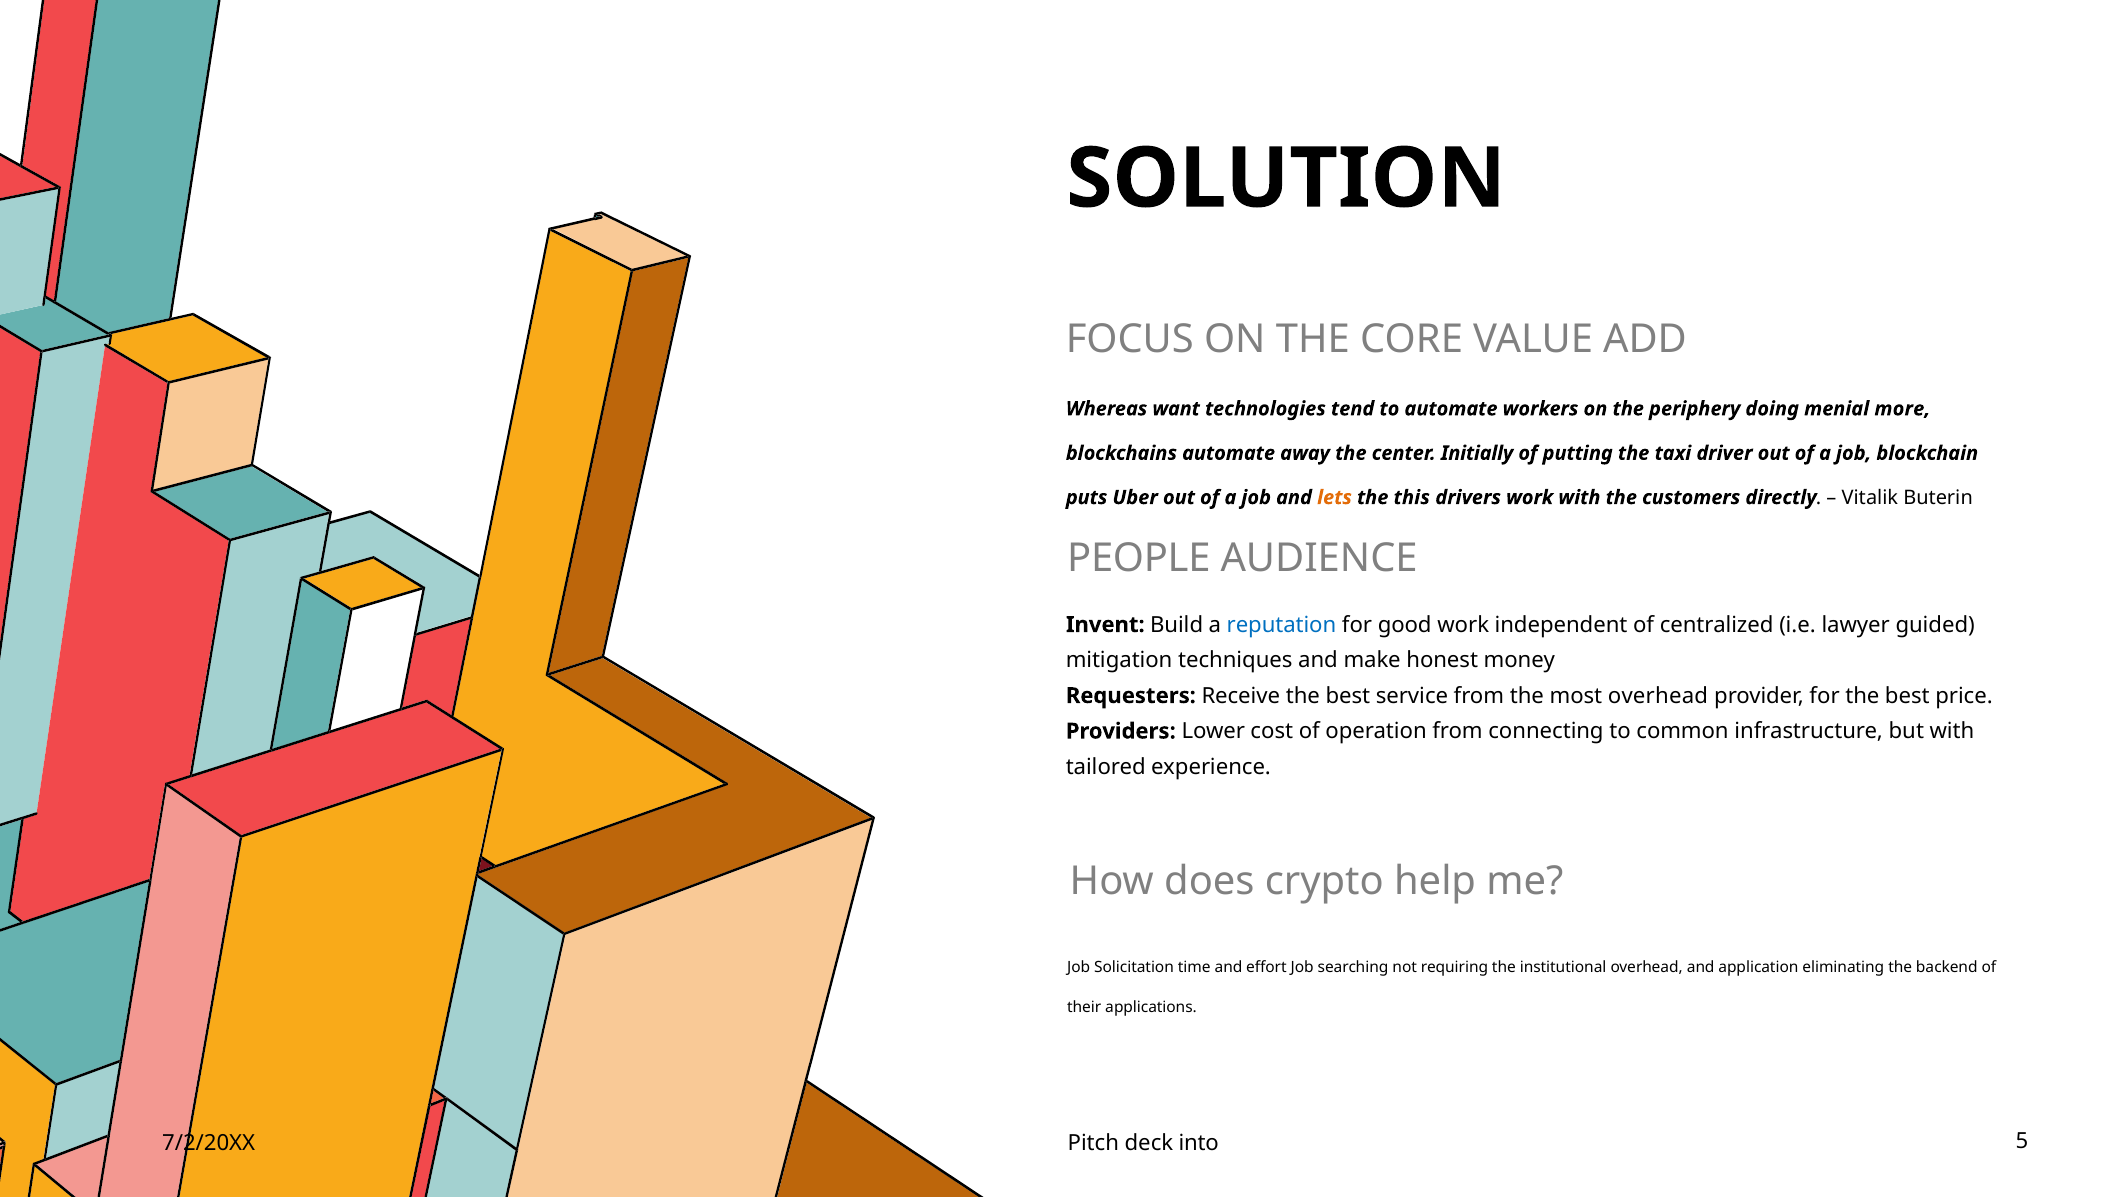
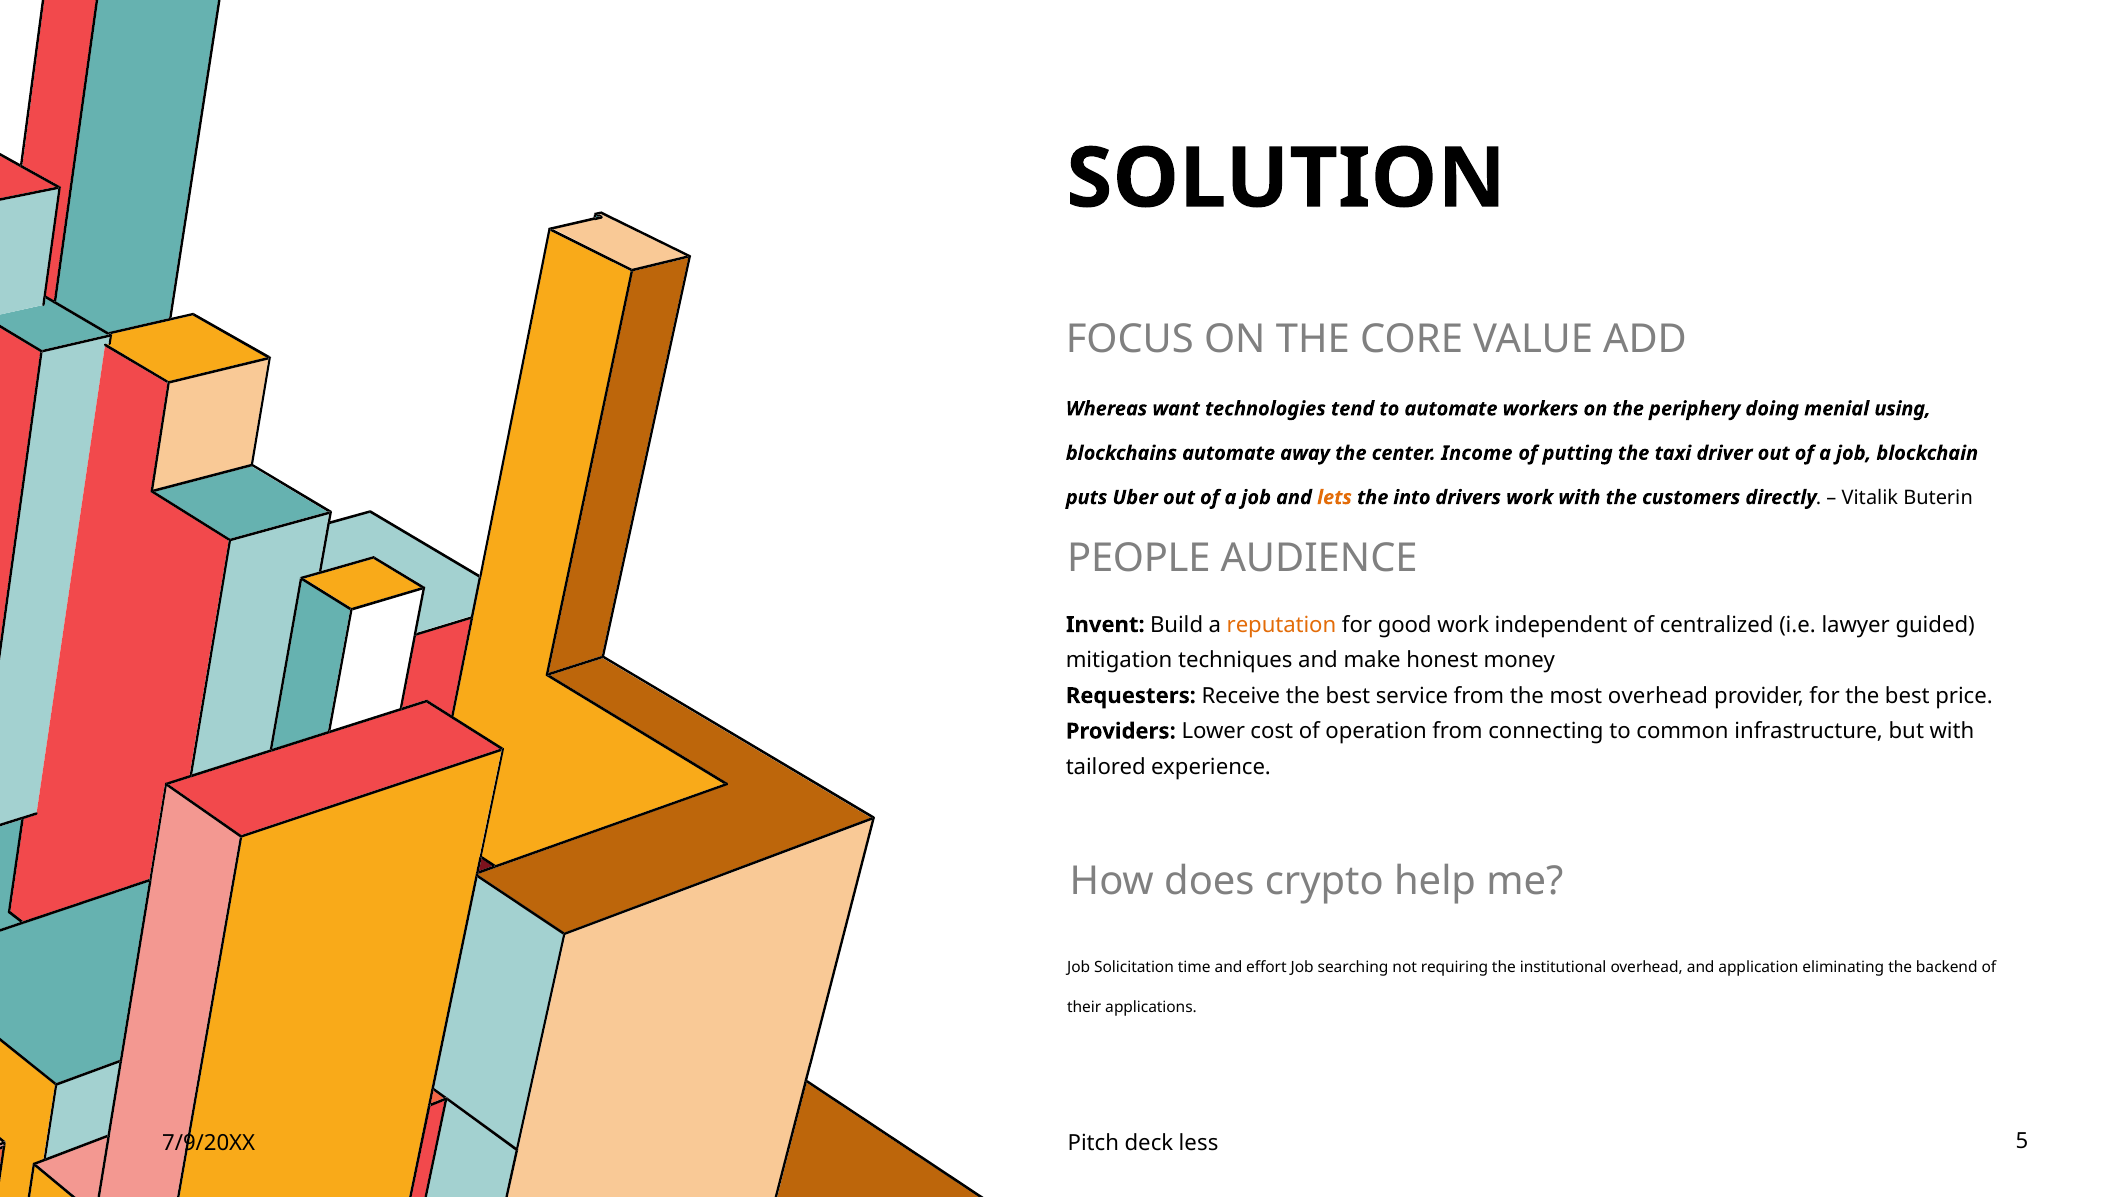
more: more -> using
Initially: Initially -> Income
this: this -> into
reputation colour: blue -> orange
7/2/20XX: 7/2/20XX -> 7/9/20XX
into: into -> less
